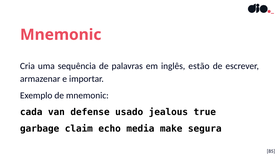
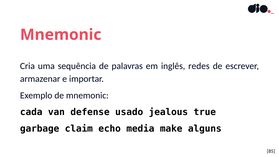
estão: estão -> redes
segura: segura -> alguns
